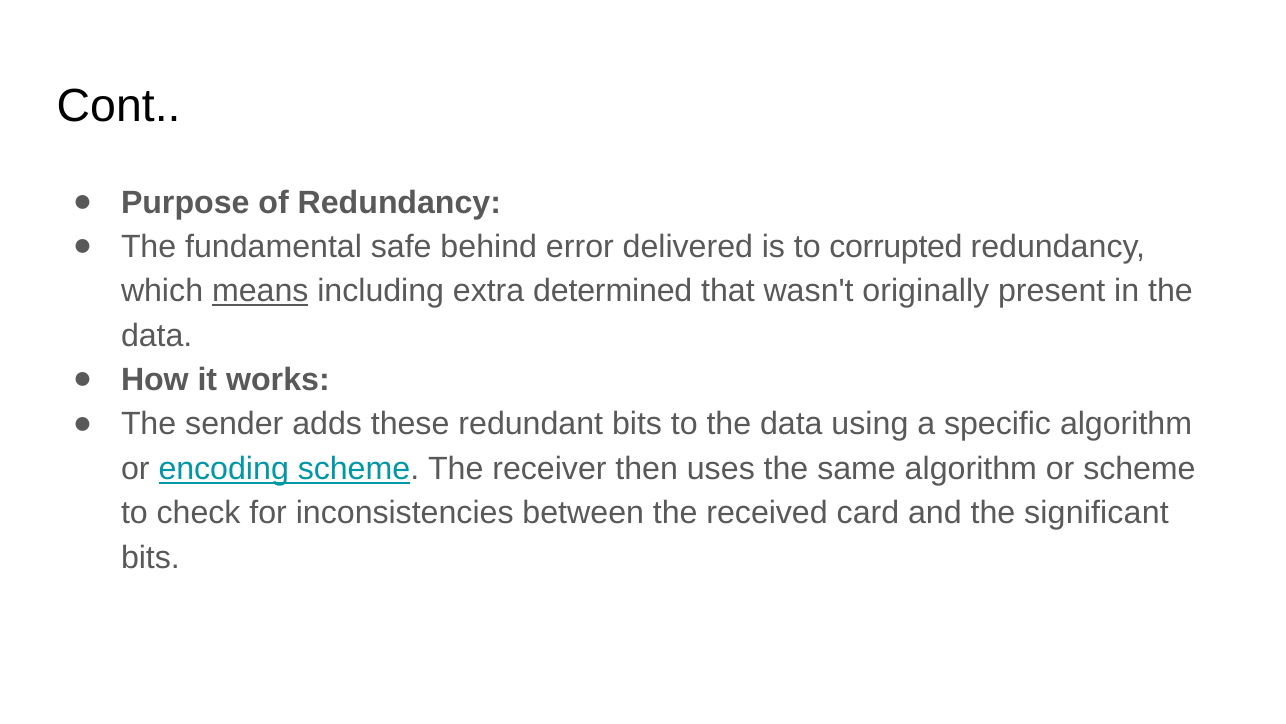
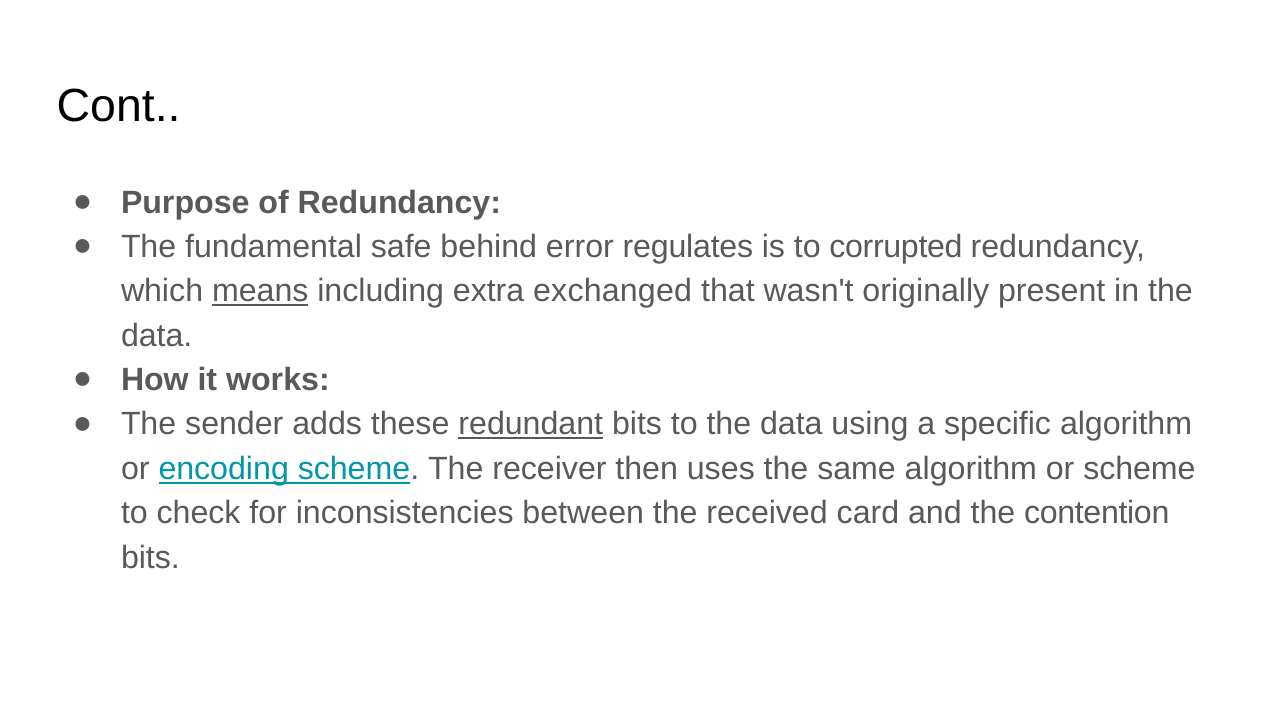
delivered: delivered -> regulates
determined: determined -> exchanged
redundant underline: none -> present
significant: significant -> contention
